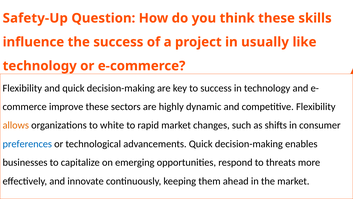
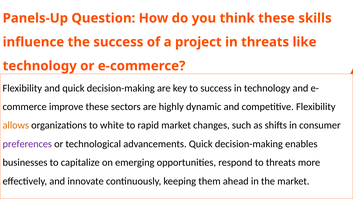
Safety-Up: Safety-Up -> Panels-Up
in usually: usually -> threats
preferences colour: blue -> purple
